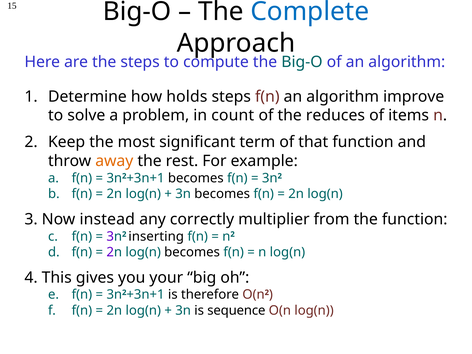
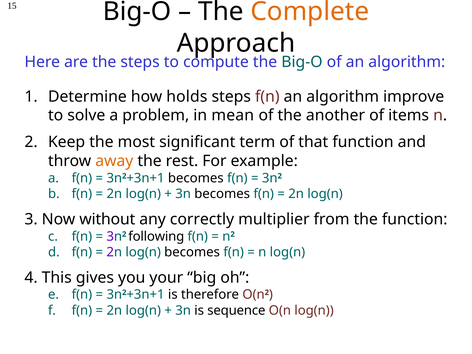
Complete colour: blue -> orange
count: count -> mean
reduces: reduces -> another
instead: instead -> without
inserting: inserting -> following
